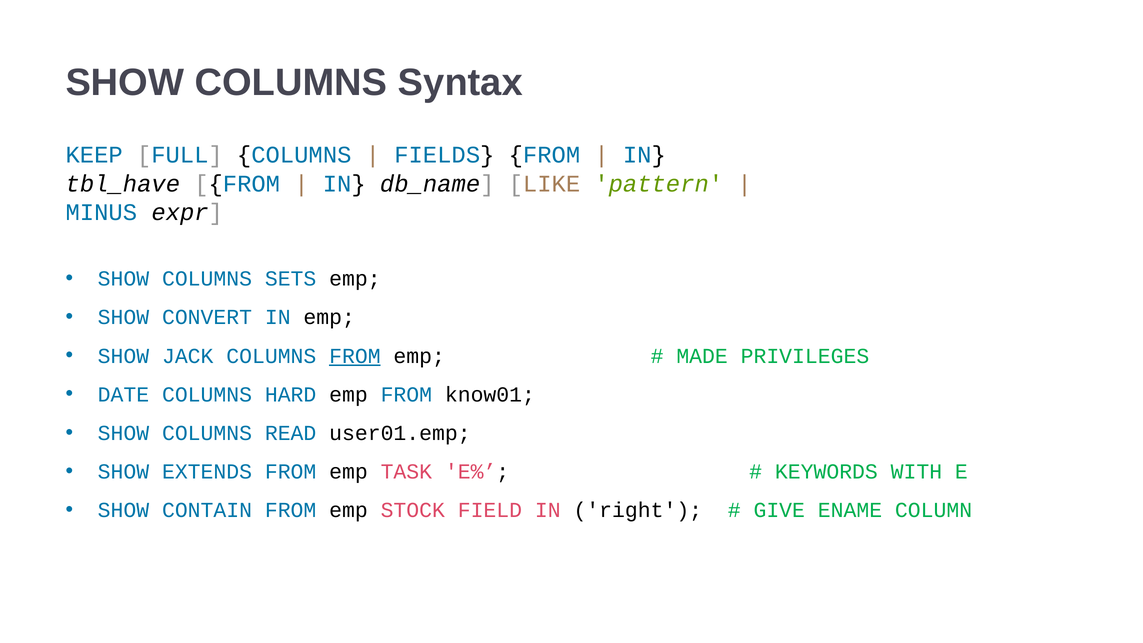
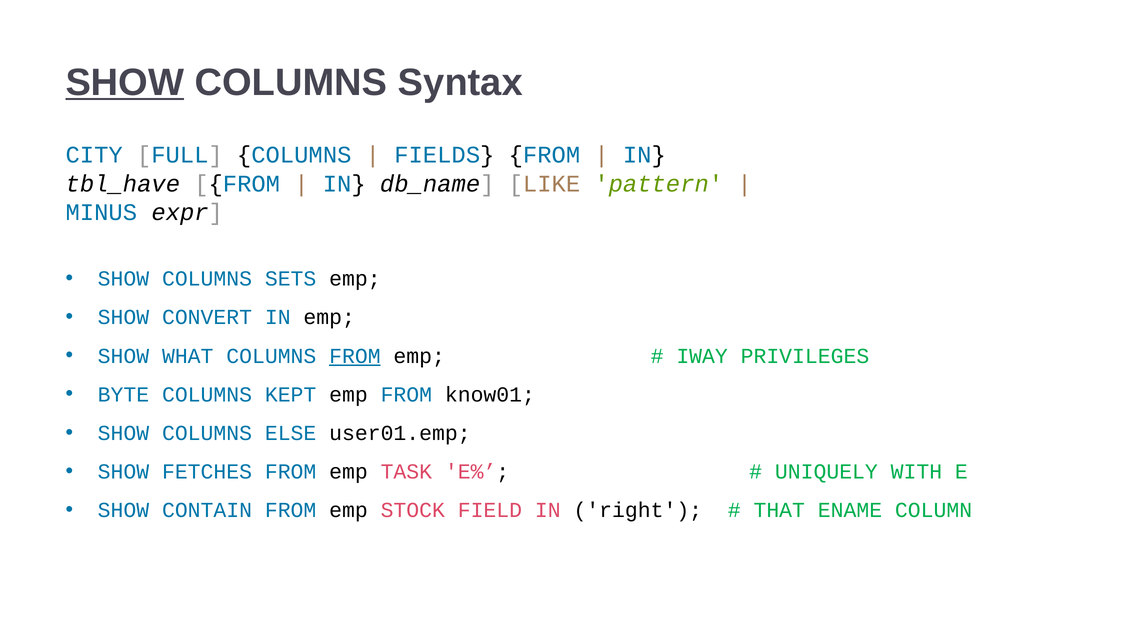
SHOW at (125, 83) underline: none -> present
KEEP: KEEP -> CITY
JACK: JACK -> WHAT
MADE: MADE -> IWAY
DATE: DATE -> BYTE
HARD: HARD -> KEPT
READ: READ -> ELSE
EXTENDS: EXTENDS -> FETCHES
KEYWORDS: KEYWORDS -> UNIQUELY
GIVE: GIVE -> THAT
